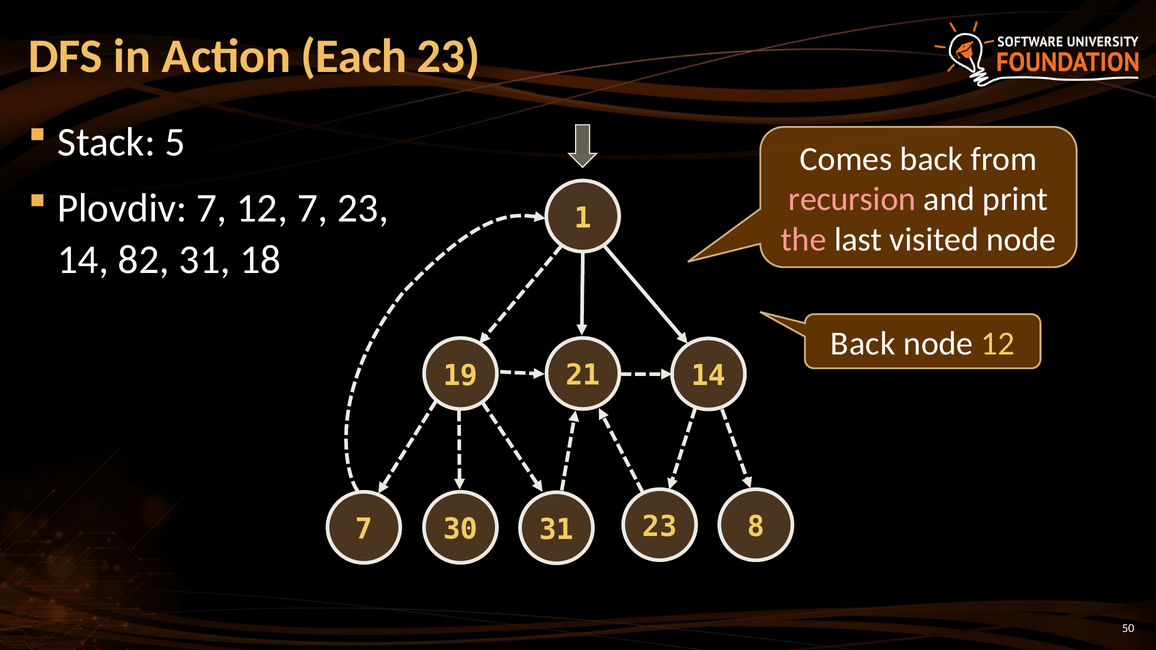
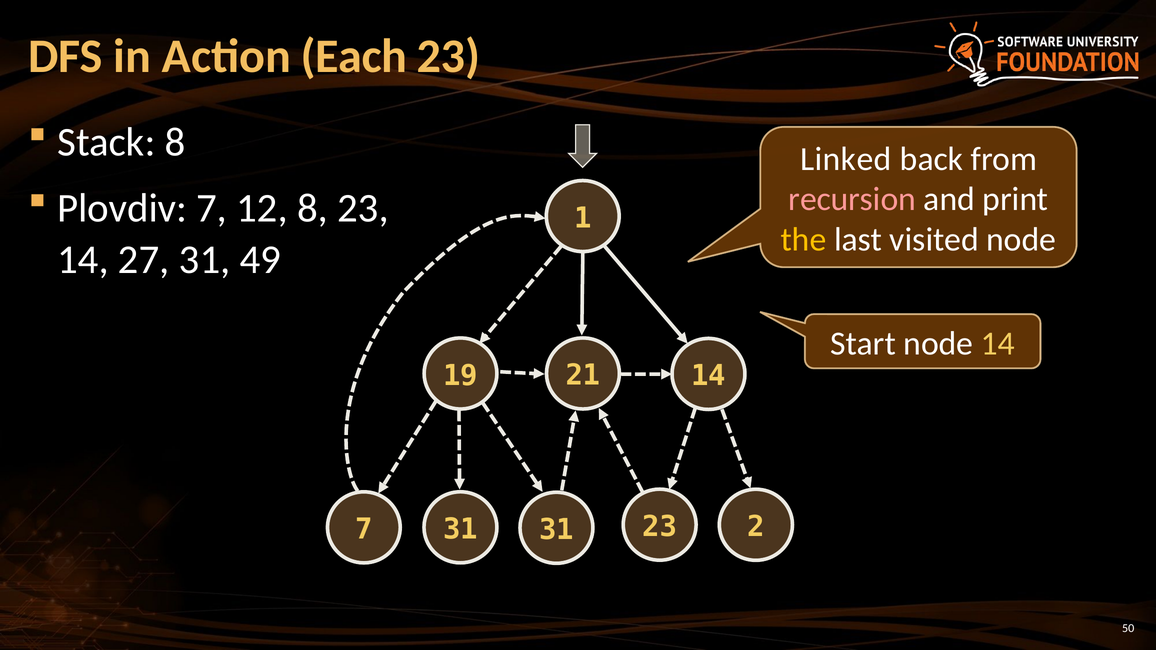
Stack 5: 5 -> 8
Comes: Comes -> Linked
12 7: 7 -> 8
the colour: pink -> yellow
82: 82 -> 27
18: 18 -> 49
Back at (863, 344): Back -> Start
node 12: 12 -> 14
7 30: 30 -> 31
8: 8 -> 2
